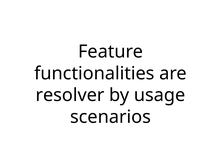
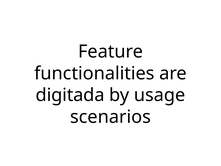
resolver: resolver -> digitada
